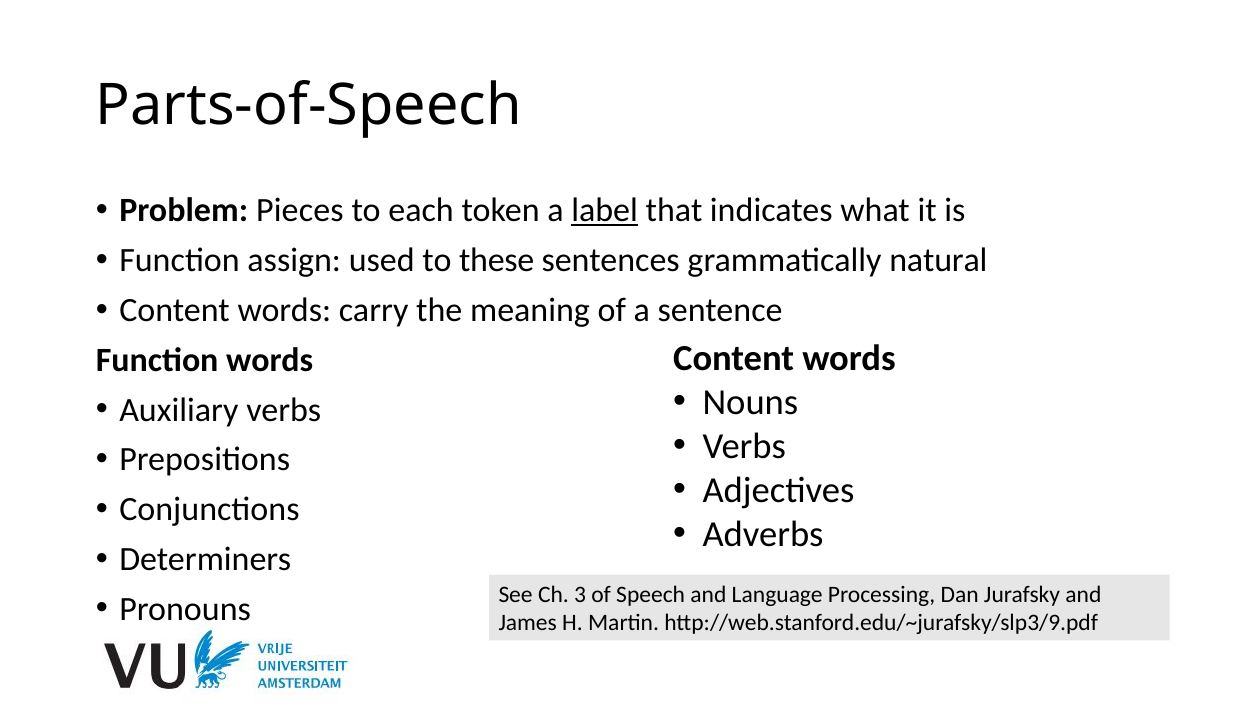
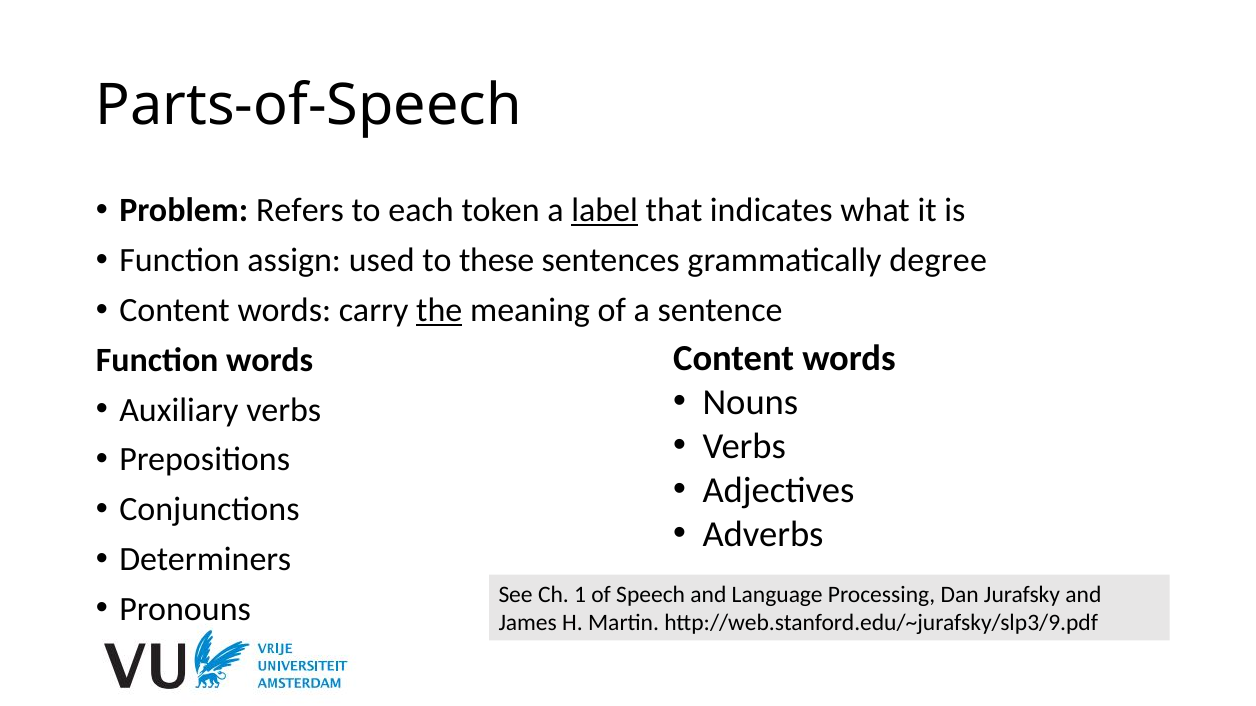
Pieces: Pieces -> Refers
natural: natural -> degree
the underline: none -> present
3: 3 -> 1
